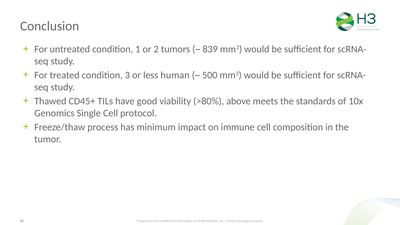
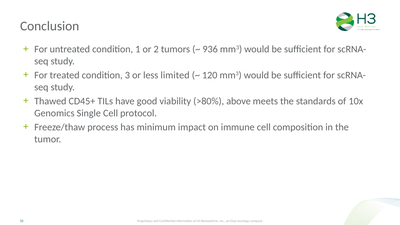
839: 839 -> 936
human: human -> limited
500: 500 -> 120
